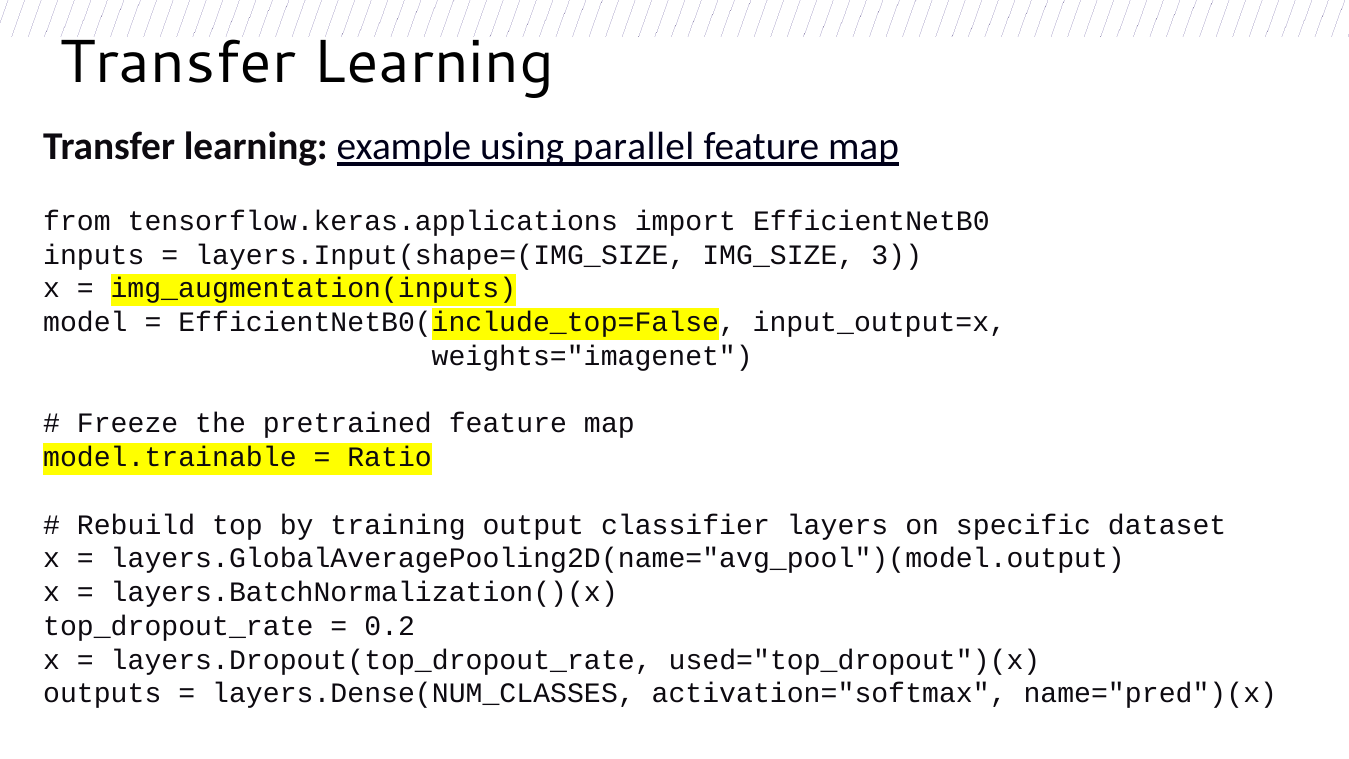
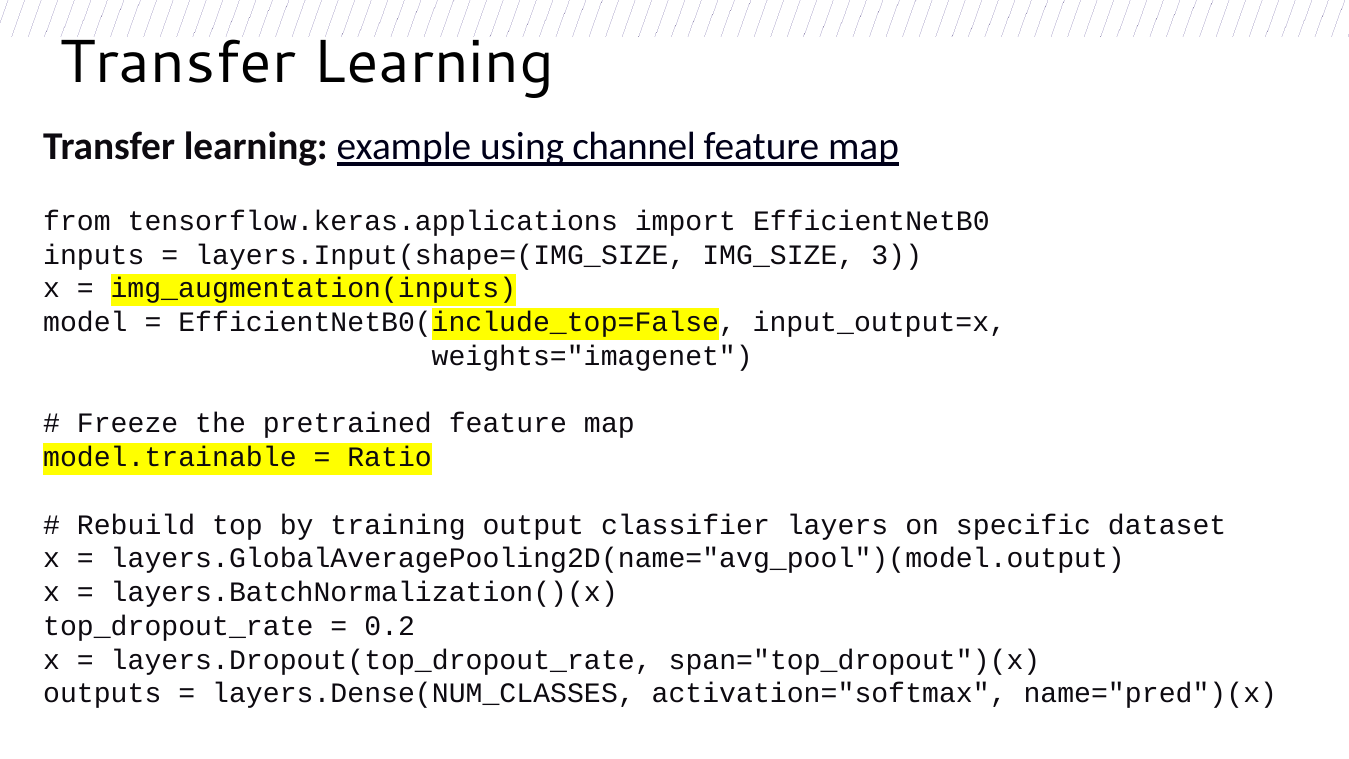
parallel: parallel -> channel
used="top_dropout")(x: used="top_dropout")(x -> span="top_dropout")(x
